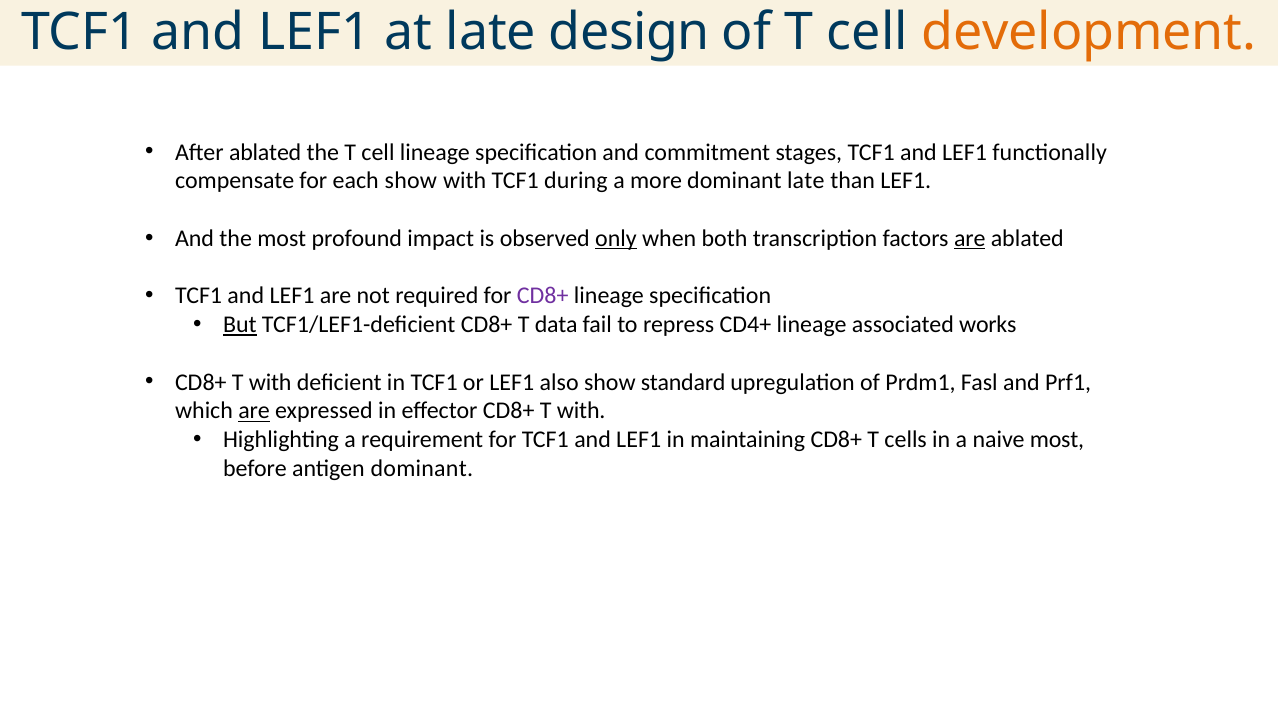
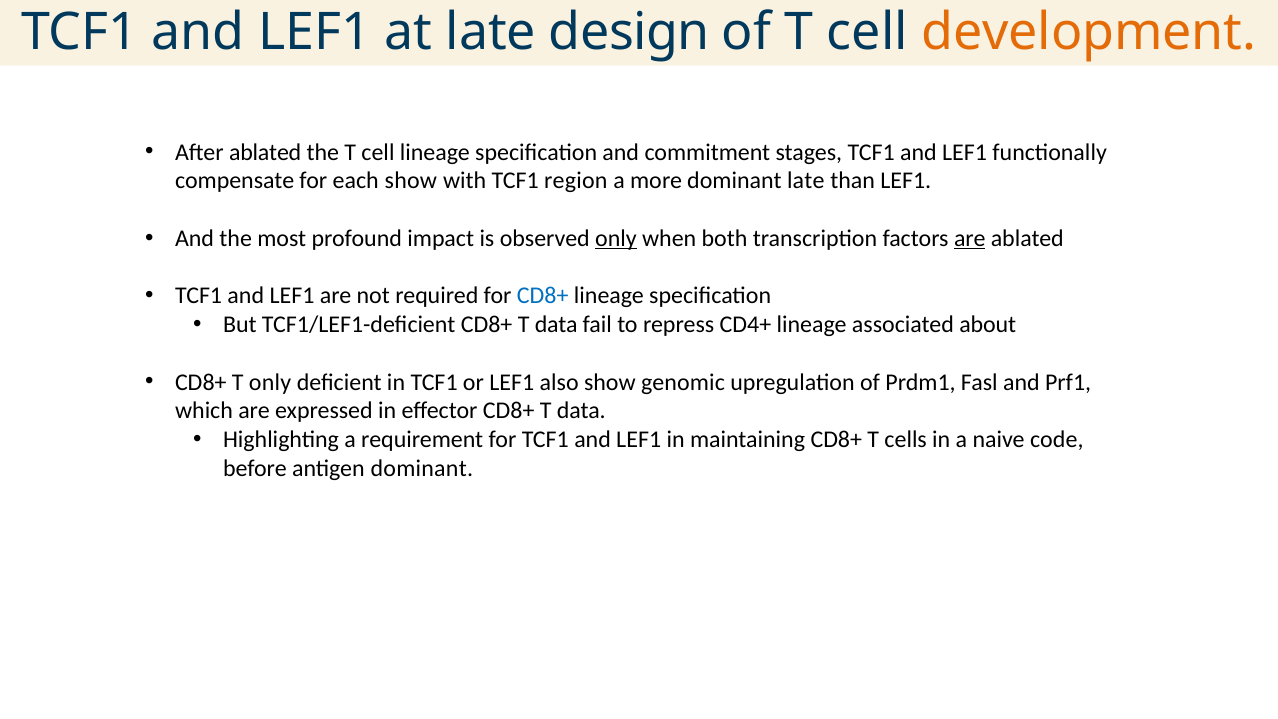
during: during -> region
CD8+ at (543, 296) colour: purple -> blue
But underline: present -> none
works: works -> about
with at (270, 382): with -> only
standard: standard -> genomic
are at (254, 411) underline: present -> none
effector CD8+ T with: with -> data
naive most: most -> code
